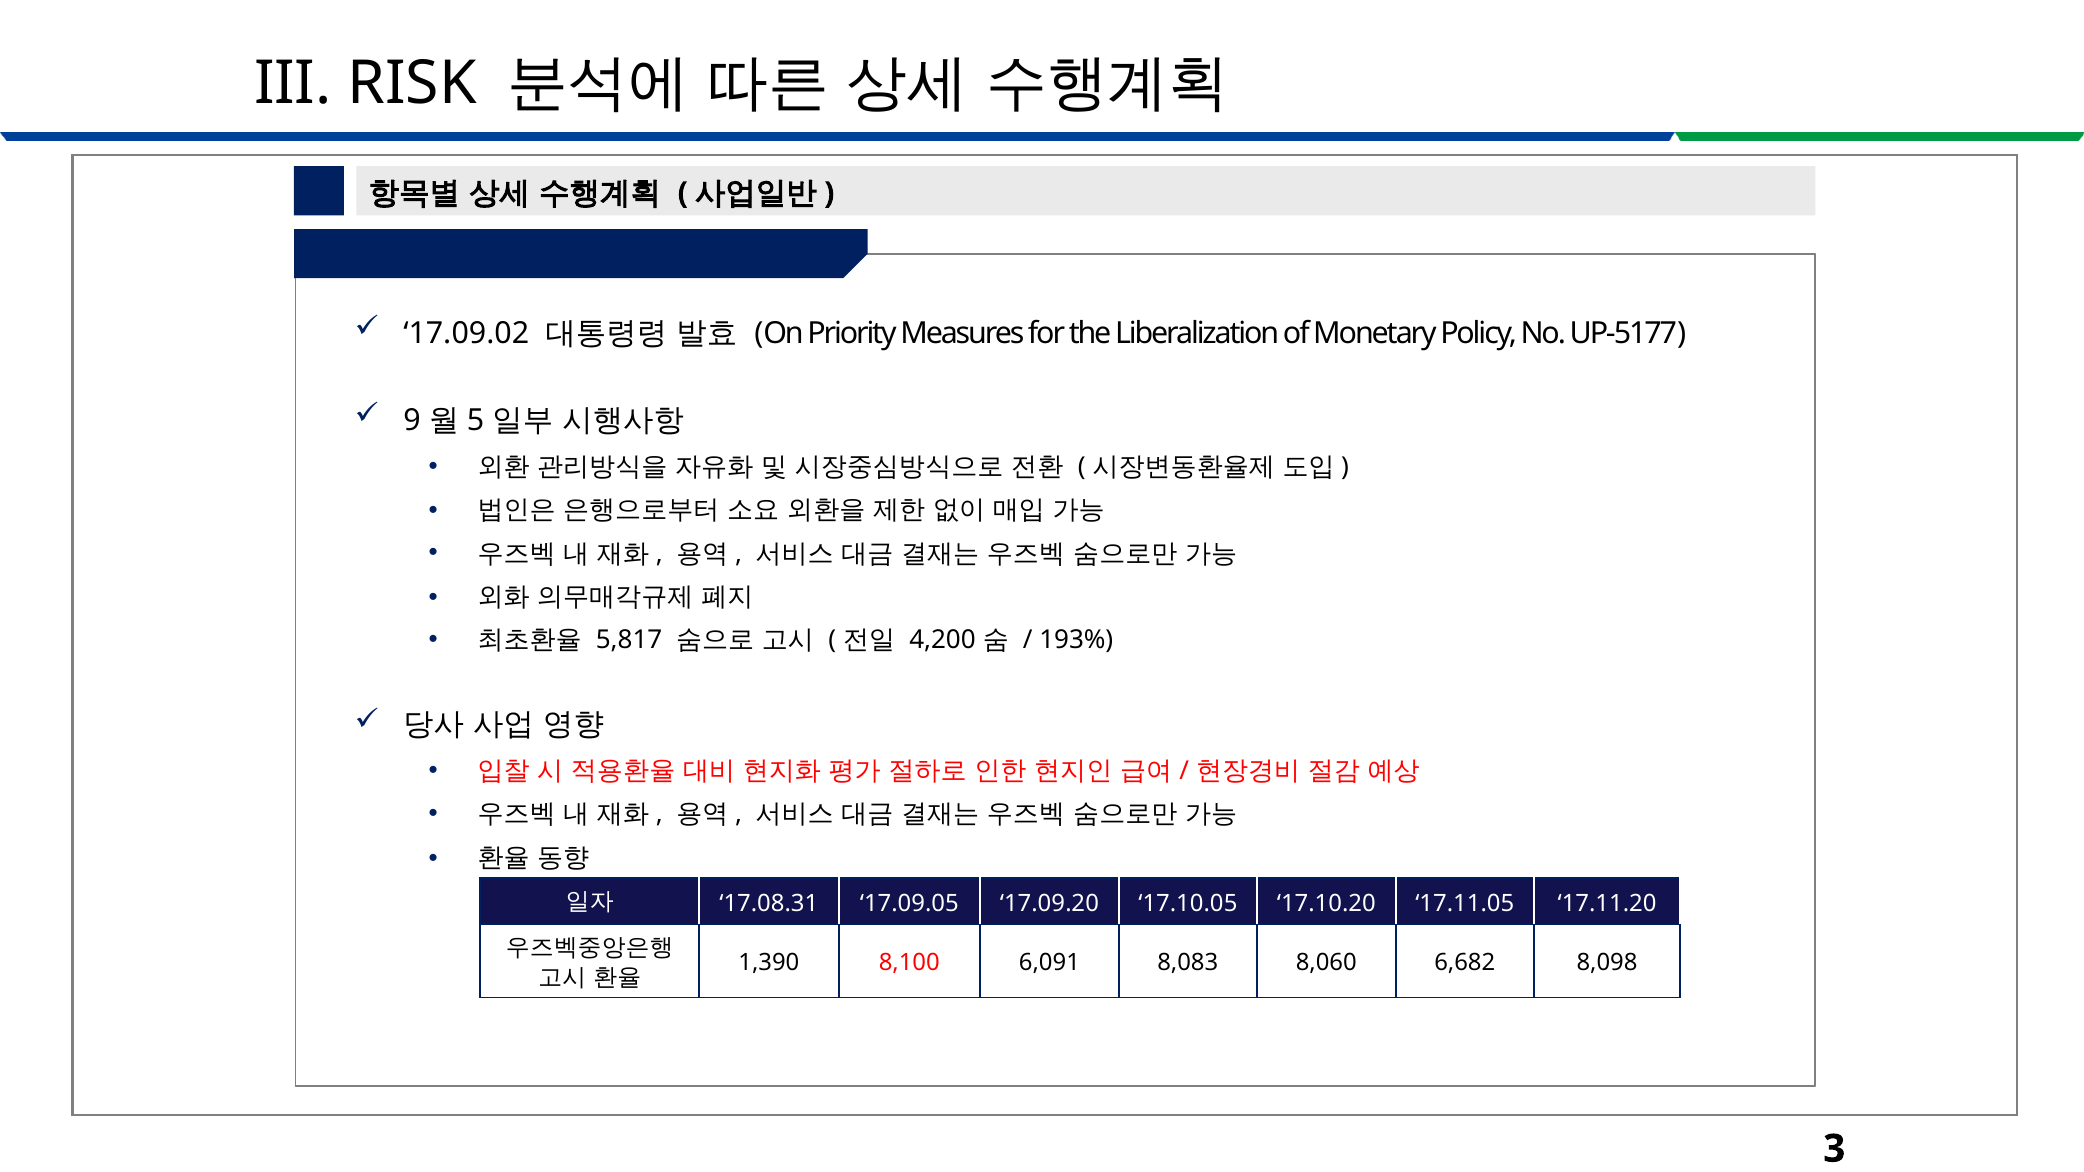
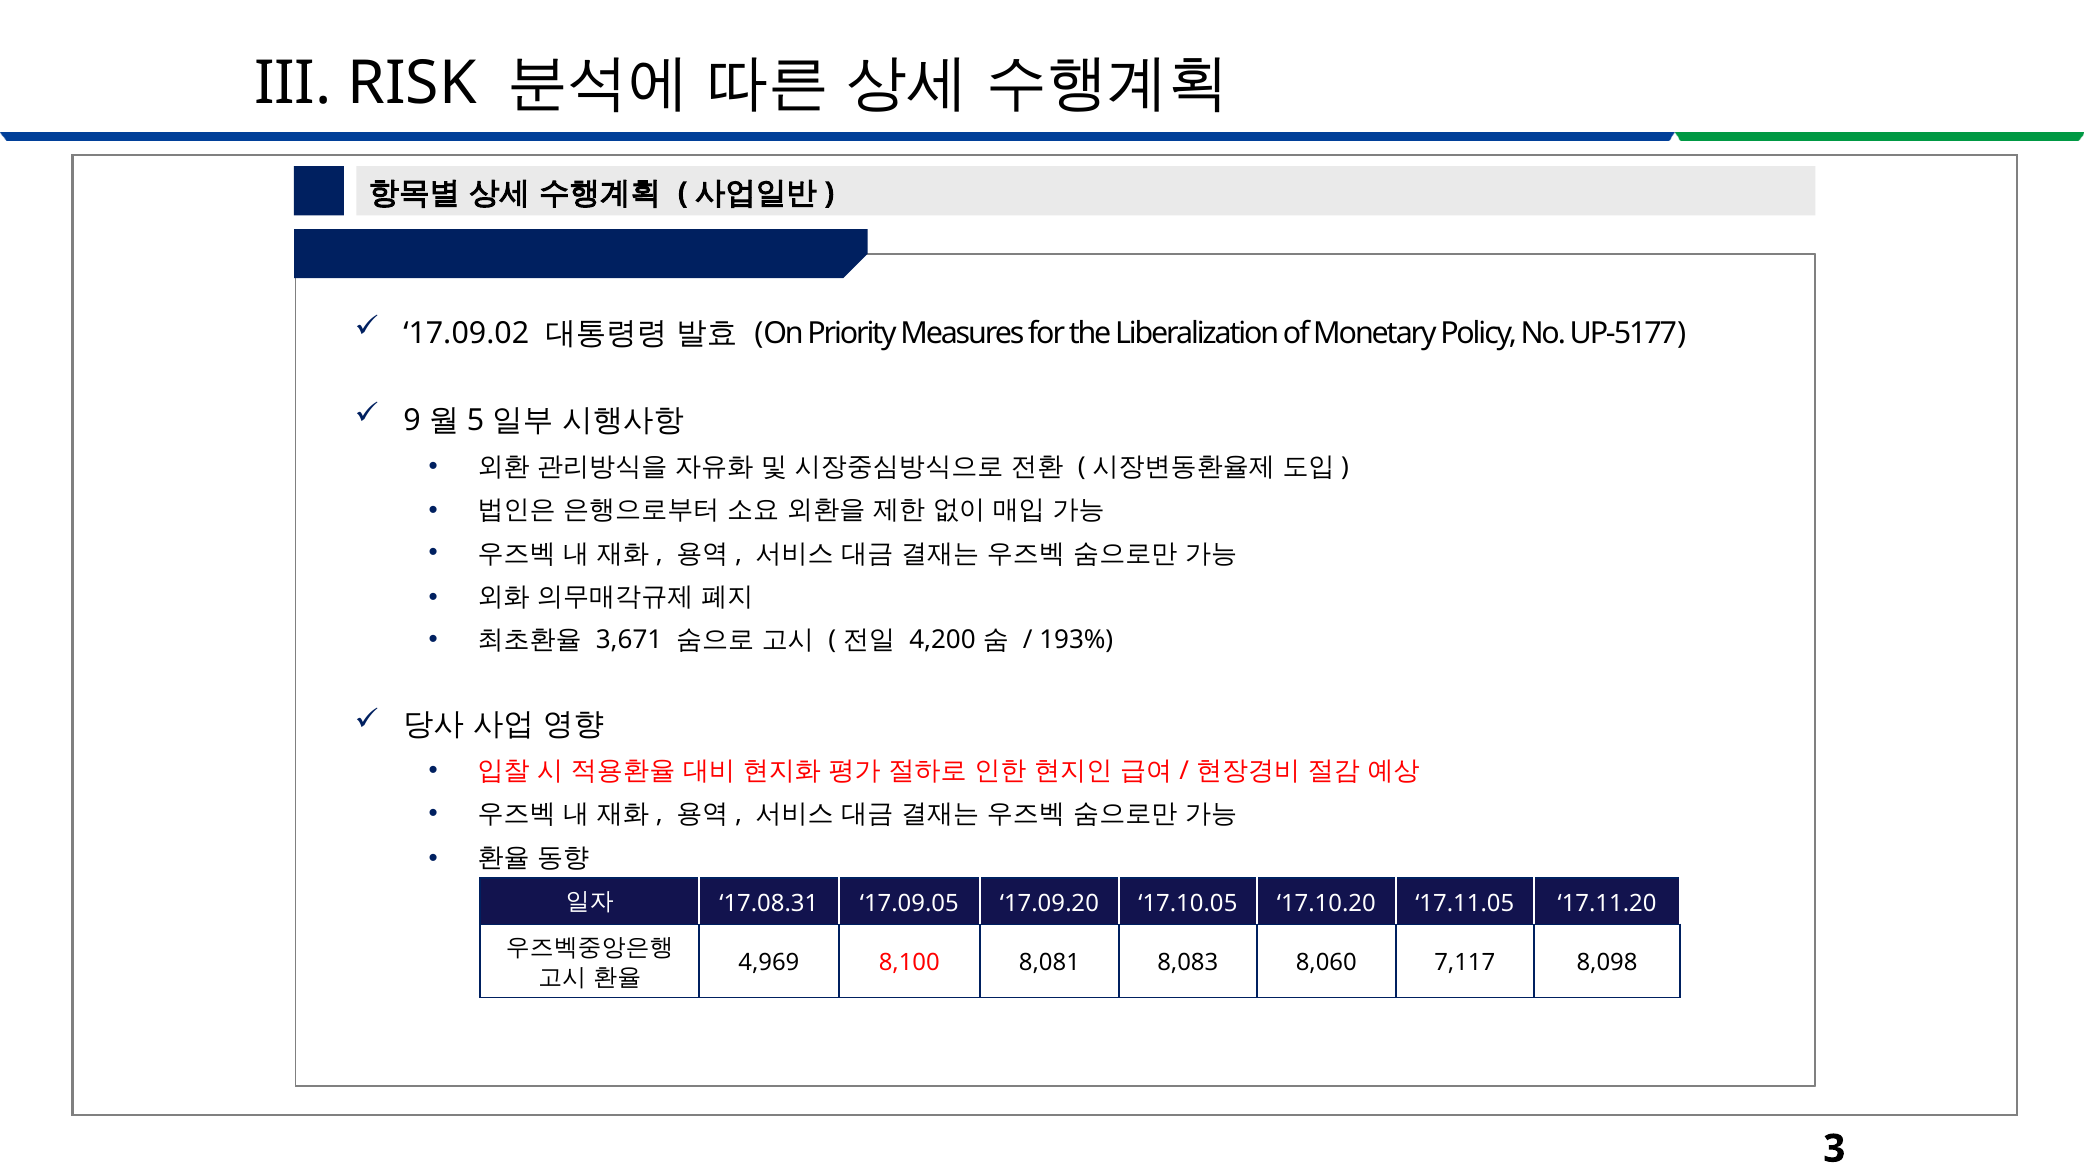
5,817: 5,817 -> 3,671
1,390: 1,390 -> 4,969
6,091: 6,091 -> 8,081
6,682: 6,682 -> 7,117
